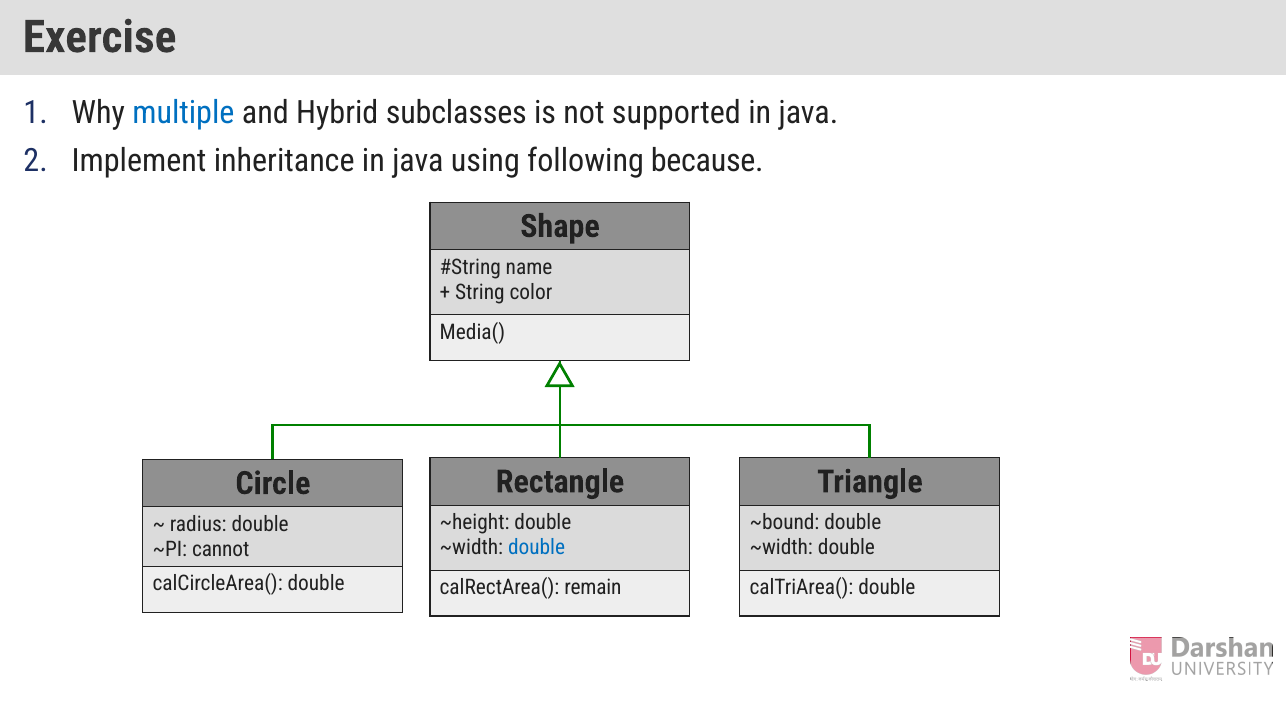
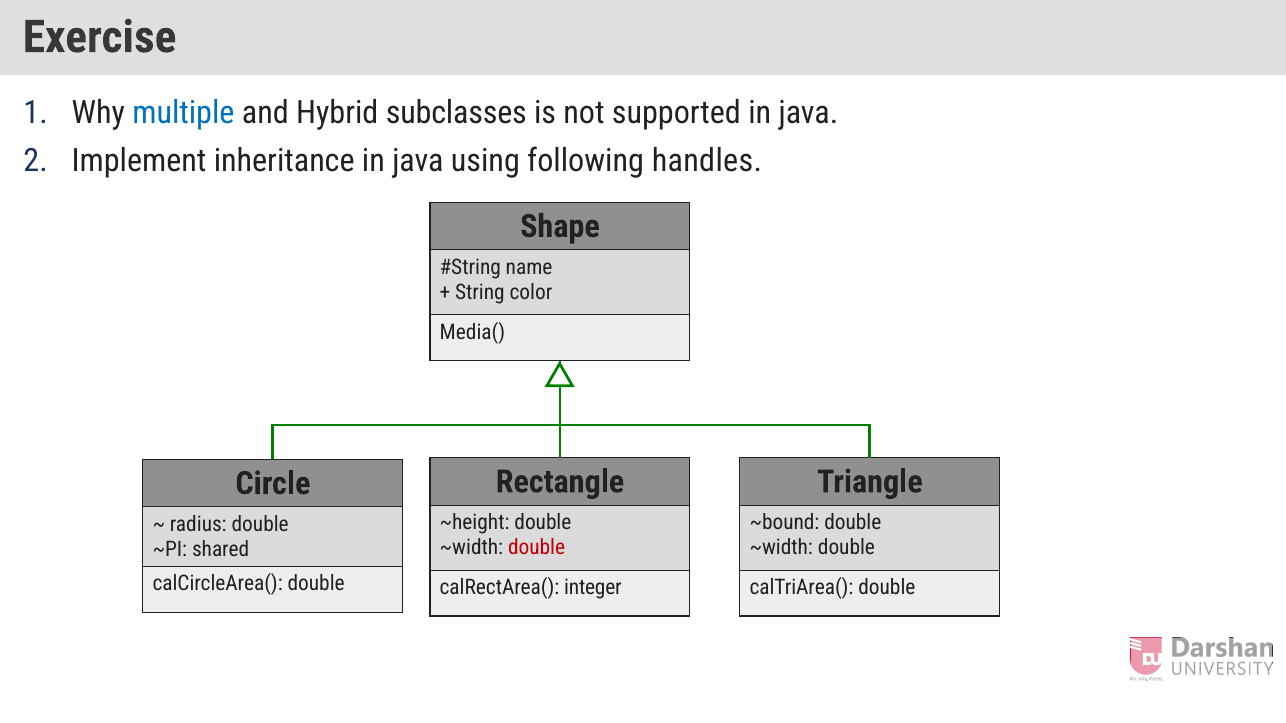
because: because -> handles
double at (537, 548) colour: blue -> red
cannot: cannot -> shared
remain: remain -> integer
